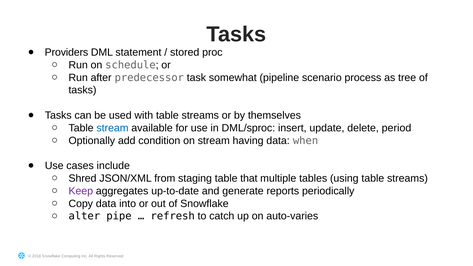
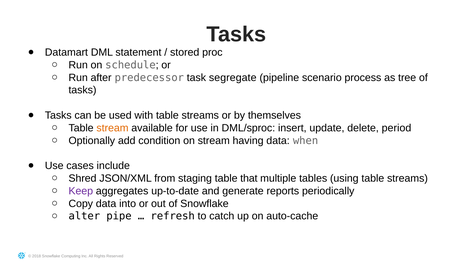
Providers: Providers -> Datamart
somewhat: somewhat -> segregate
stream at (112, 128) colour: blue -> orange
auto-varies: auto-varies -> auto-cache
